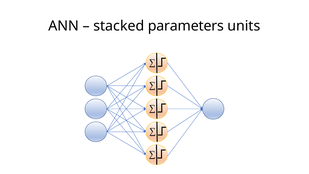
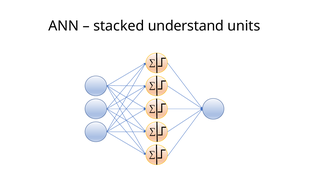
parameters: parameters -> understand
